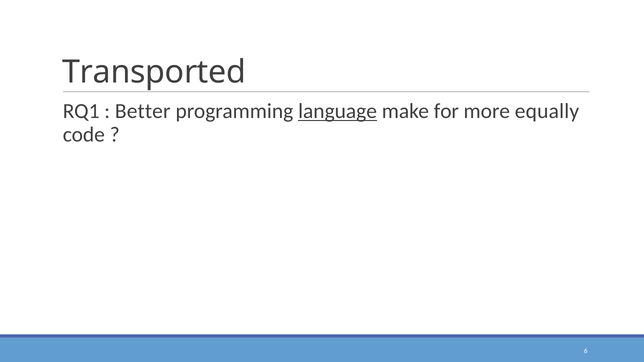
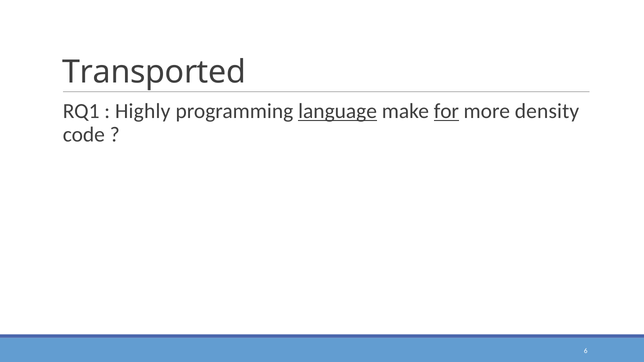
Better: Better -> Highly
for underline: none -> present
equally: equally -> density
